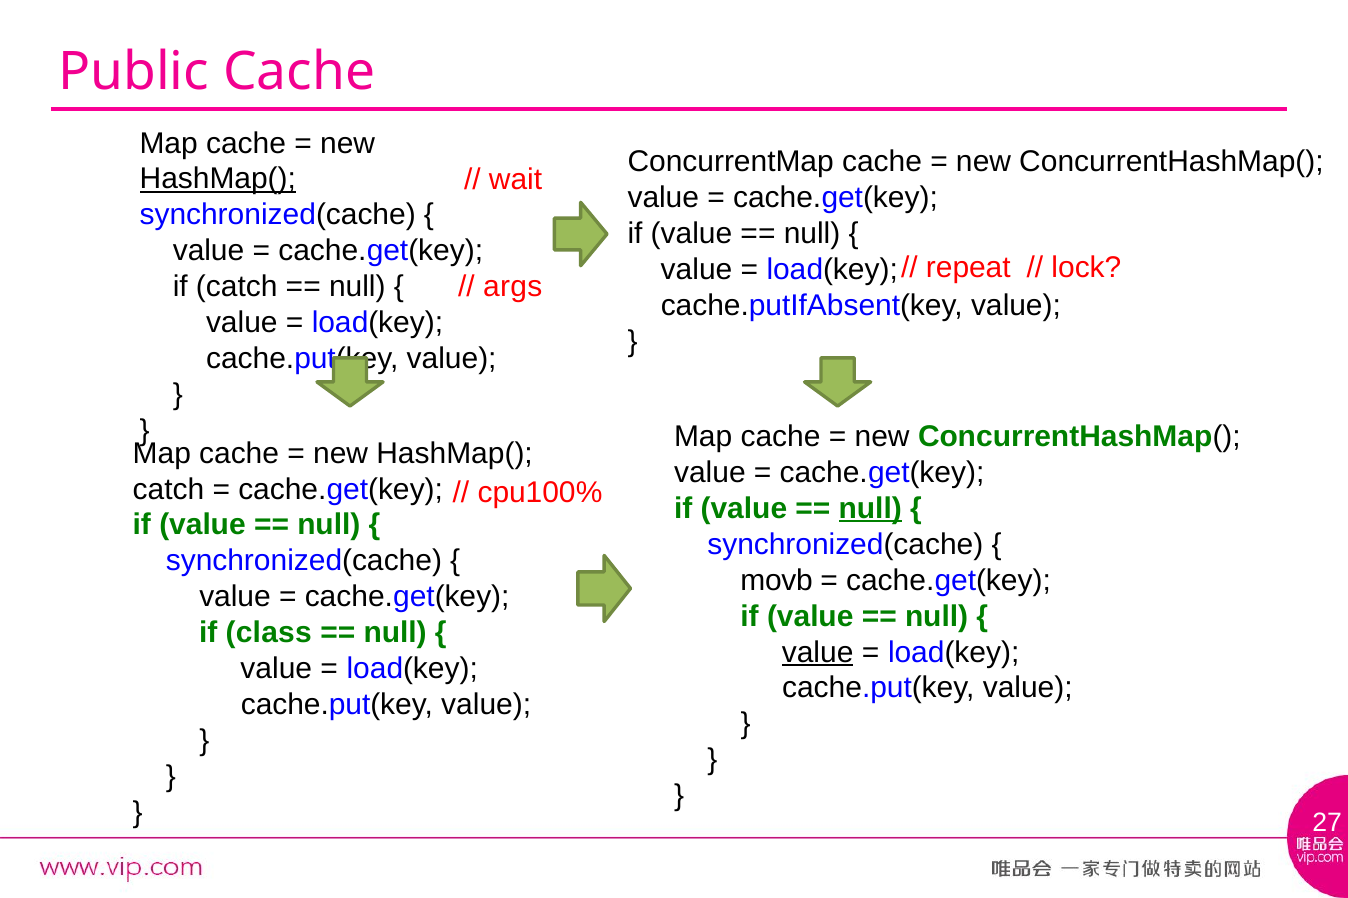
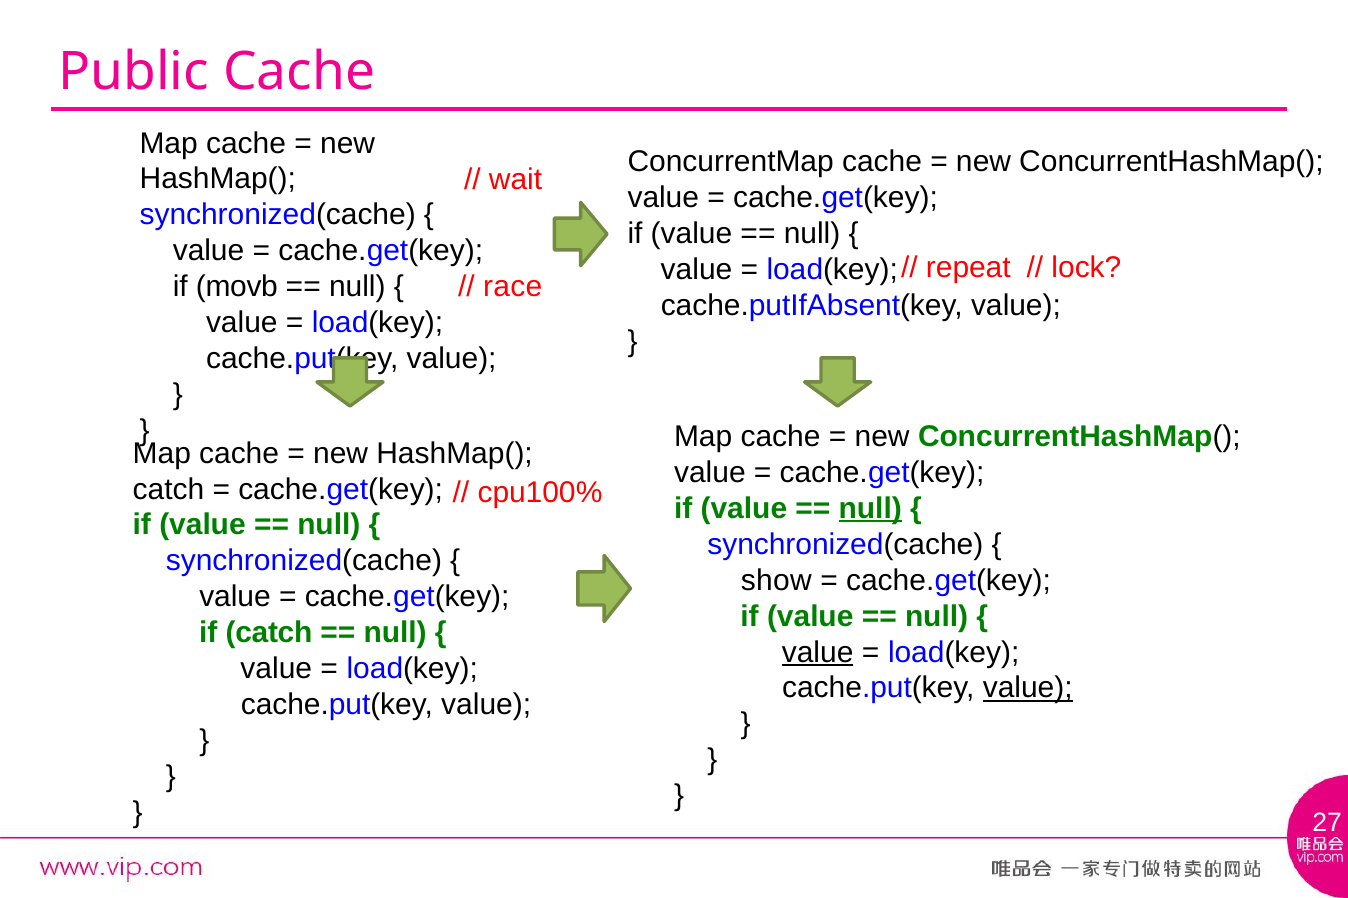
HashMap( at (218, 179) underline: present -> none
args: args -> race
if catch: catch -> movb
movb: movb -> show
if class: class -> catch
value at (1028, 689) underline: none -> present
